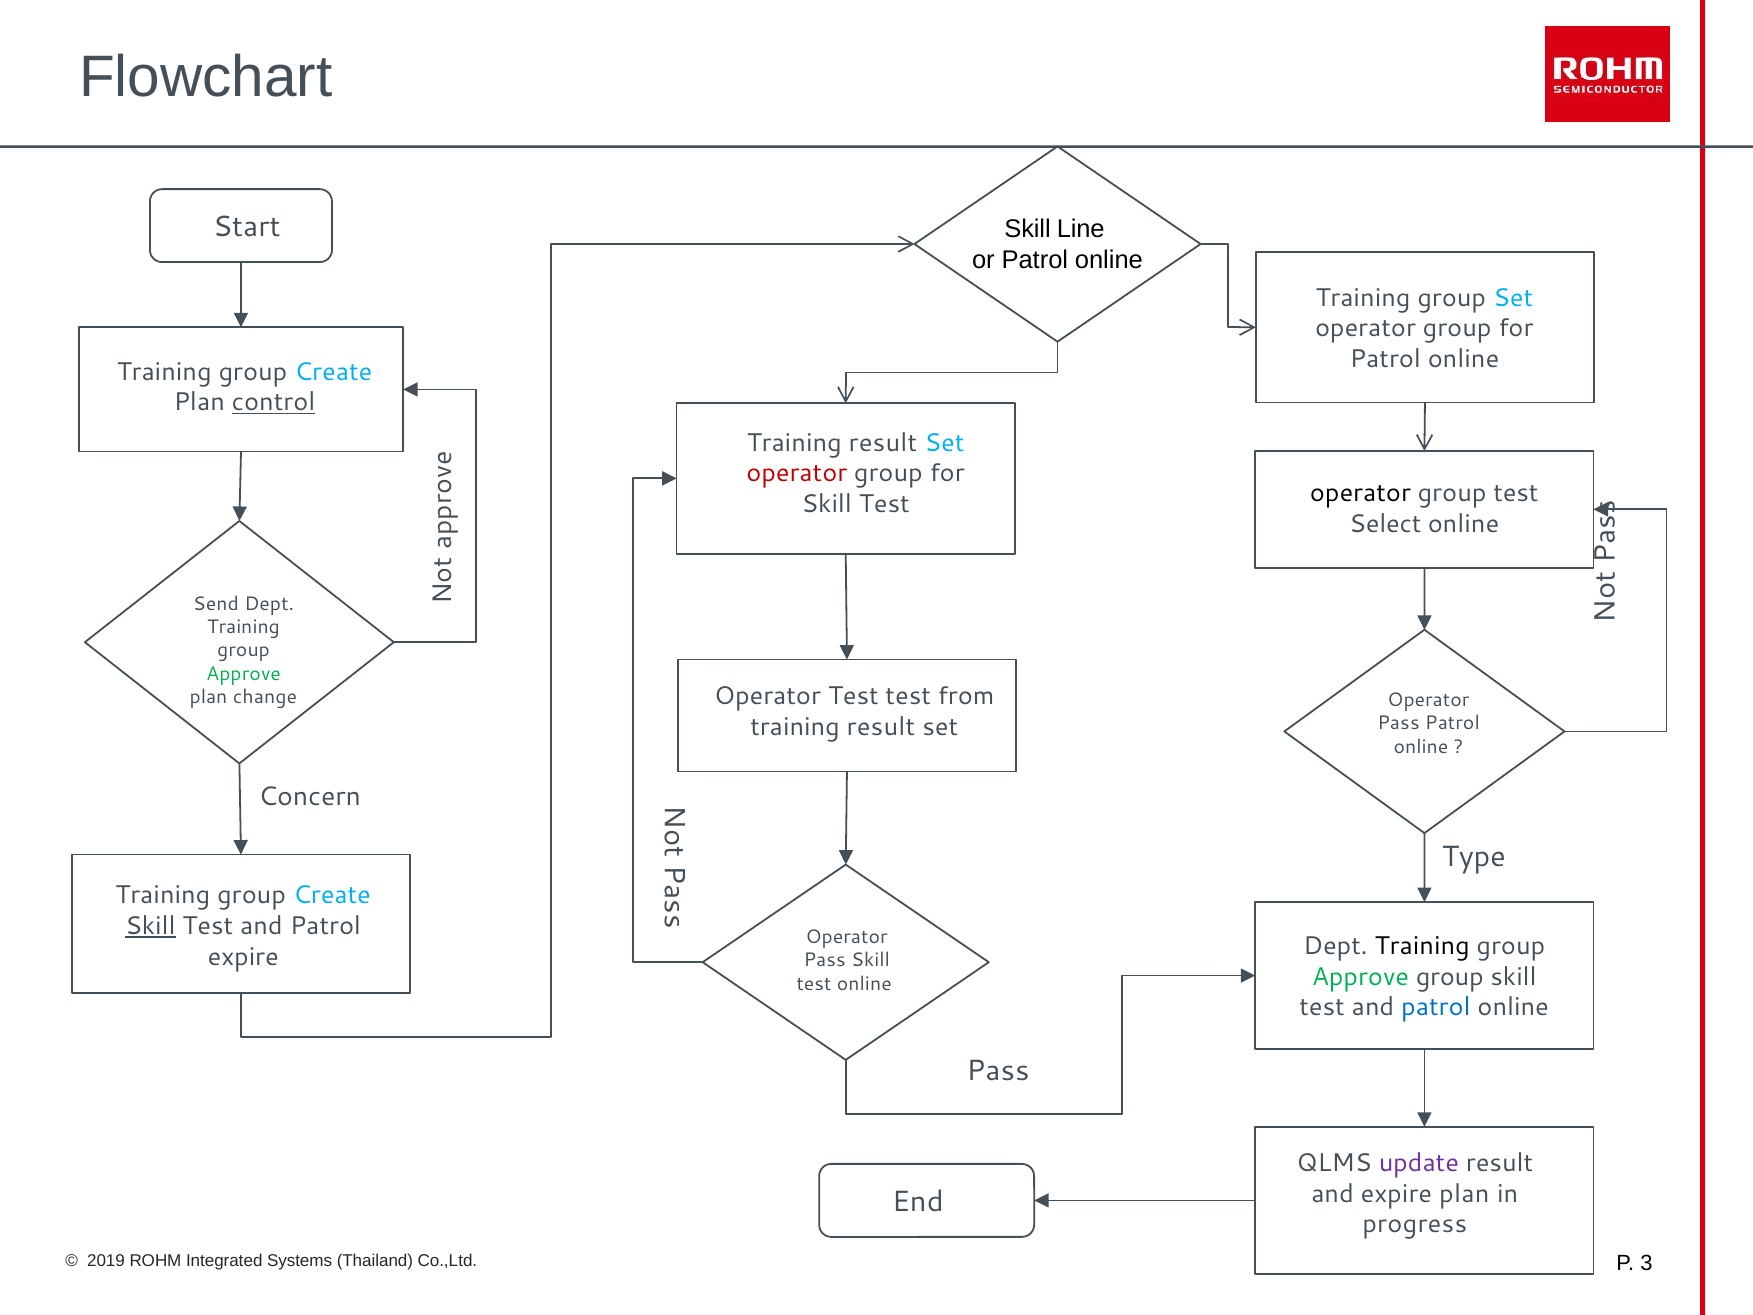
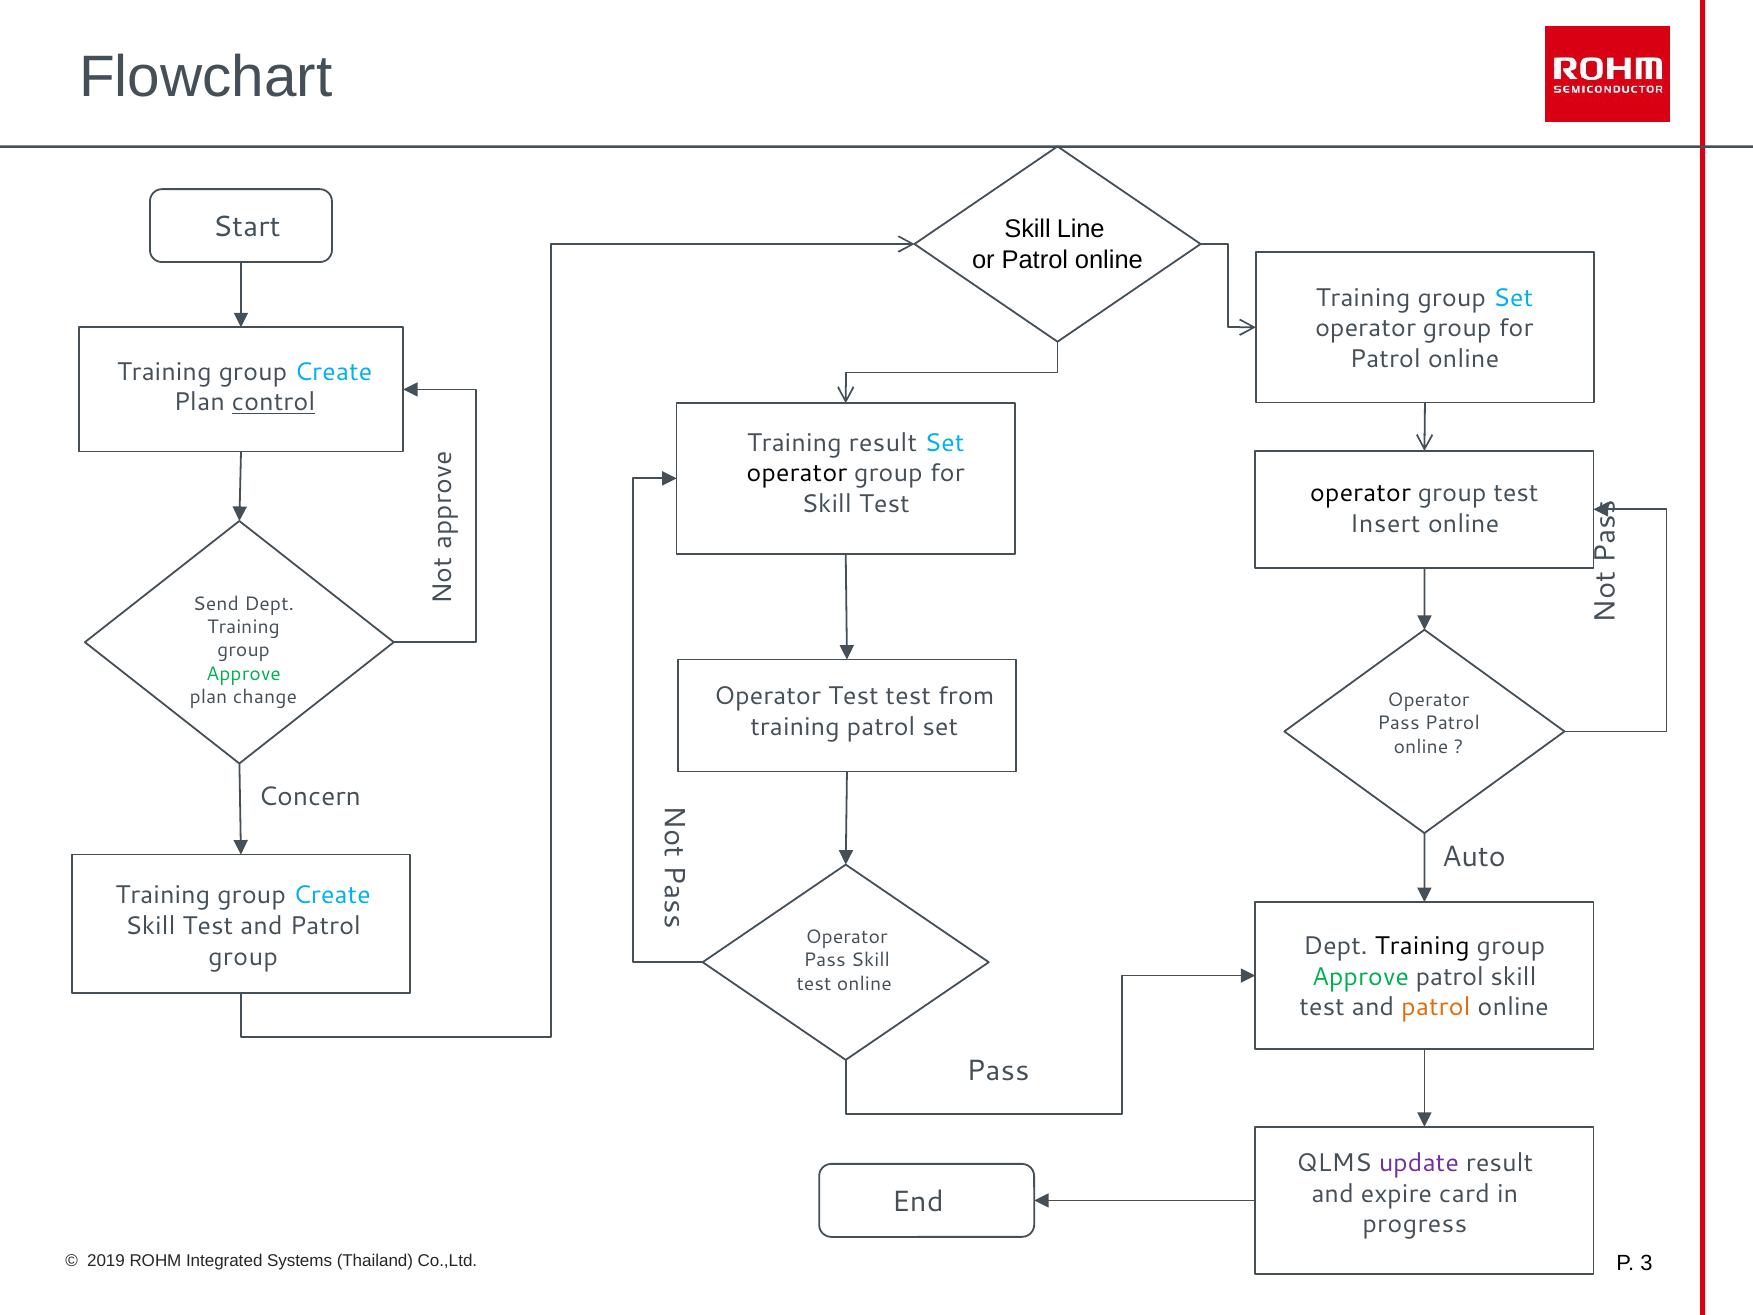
operator at (797, 473) colour: red -> black
Select: Select -> Insert
result at (881, 727): result -> patrol
Type: Type -> Auto
Skill at (150, 926) underline: present -> none
expire at (243, 956): expire -> group
Approve group: group -> patrol
patrol at (1436, 1007) colour: blue -> orange
expire plan: plan -> card
